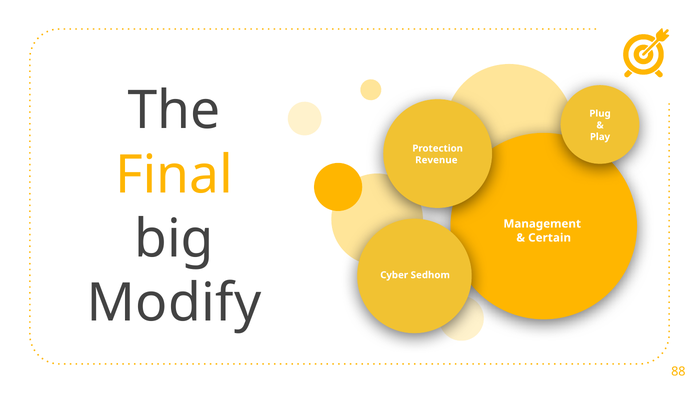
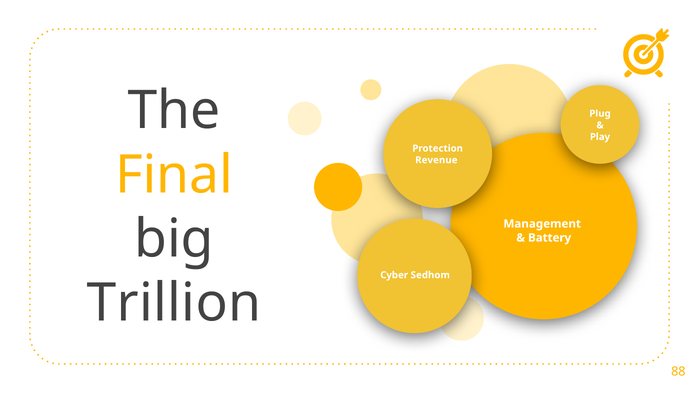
Certain: Certain -> Battery
Modify: Modify -> Trillion
